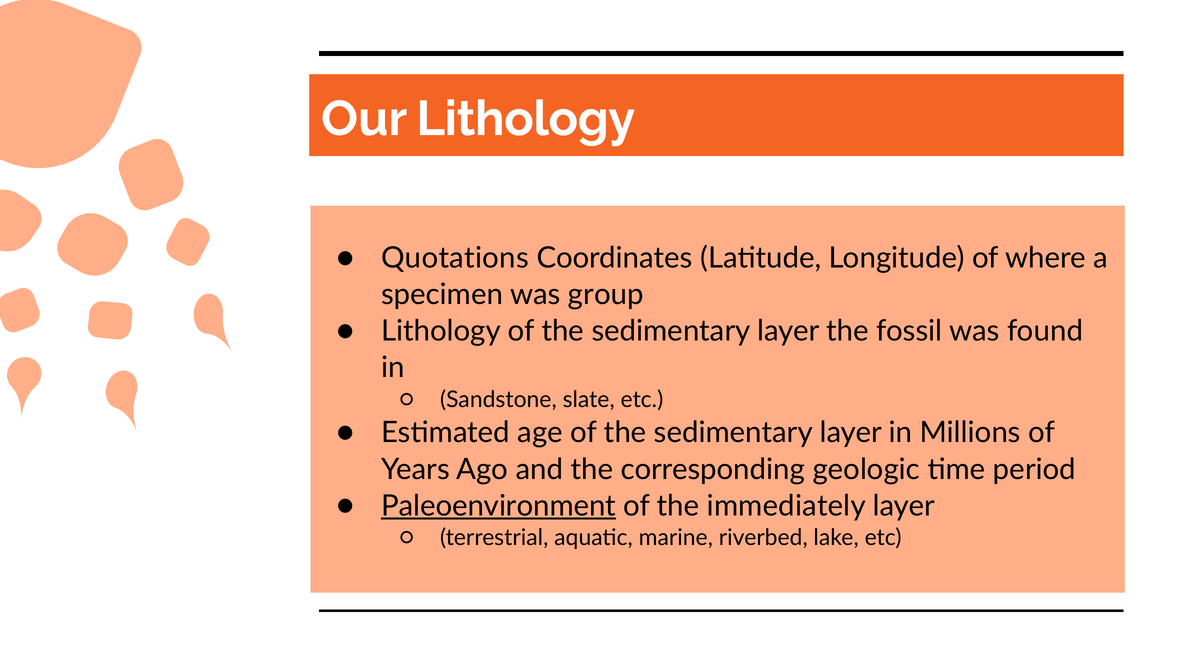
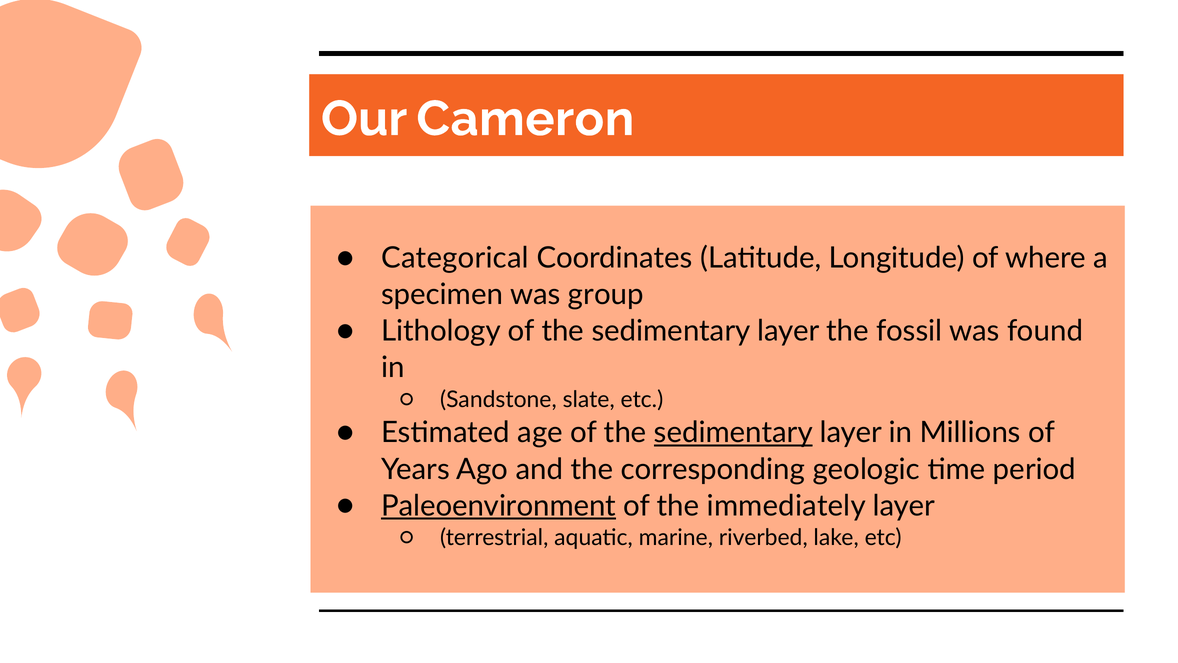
Our Lithology: Lithology -> Cameron
Quotations: Quotations -> Categorical
sedimentary at (733, 432) underline: none -> present
